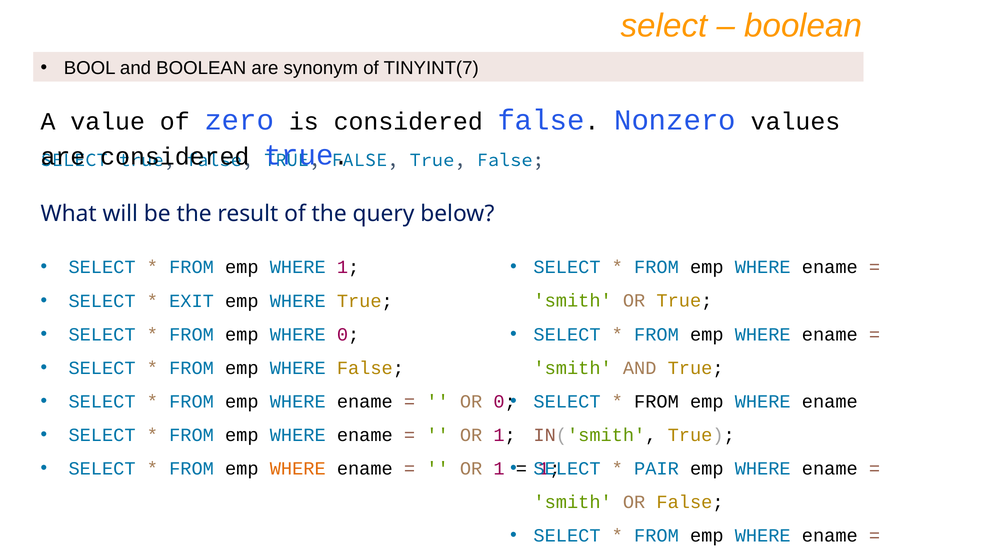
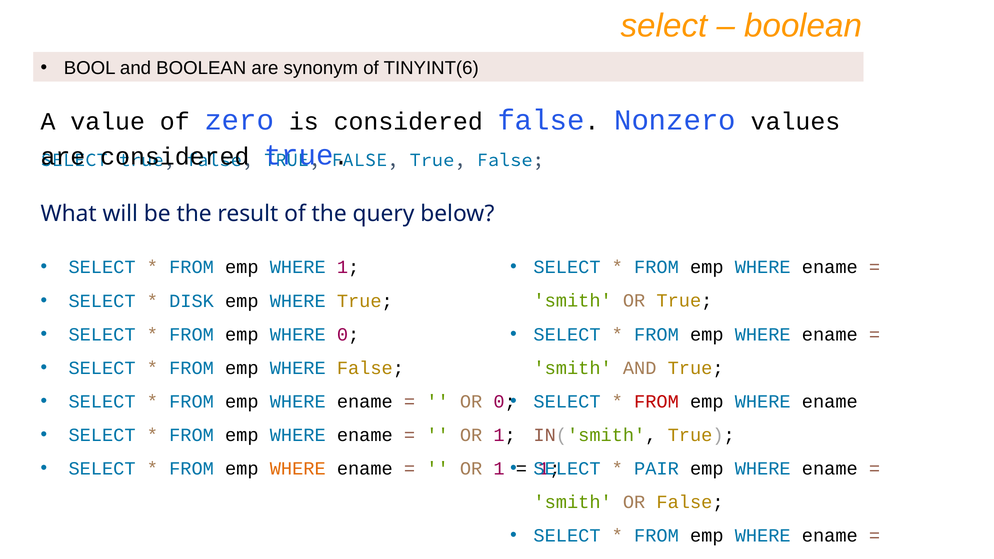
TINYINT(7: TINYINT(7 -> TINYINT(6
EXIT: EXIT -> DISK
FROM at (656, 402) colour: black -> red
